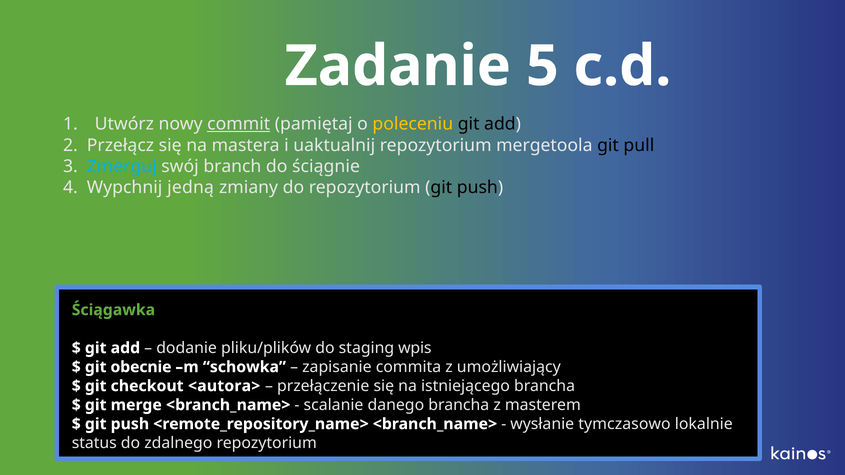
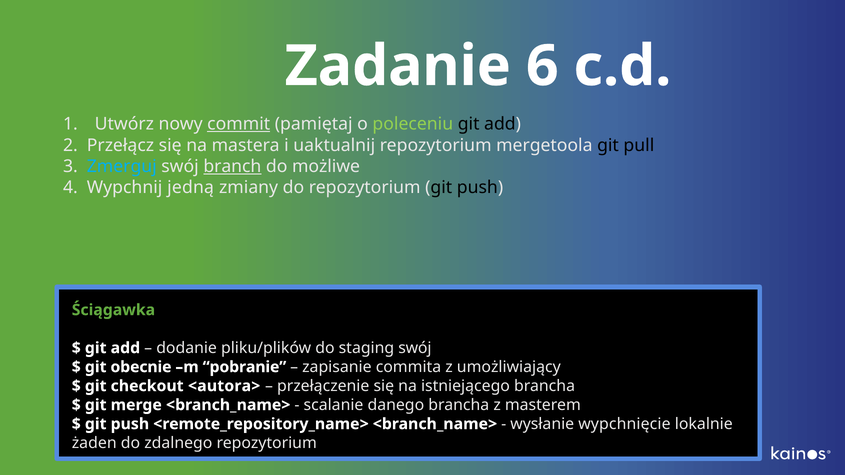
5: 5 -> 6
poleceniu colour: yellow -> light green
branch underline: none -> present
ściągnie: ściągnie -> możliwe
staging wpis: wpis -> swój
schowka: schowka -> pobranie
tymczasowo: tymczasowo -> wypchnięcie
status: status -> żaden
